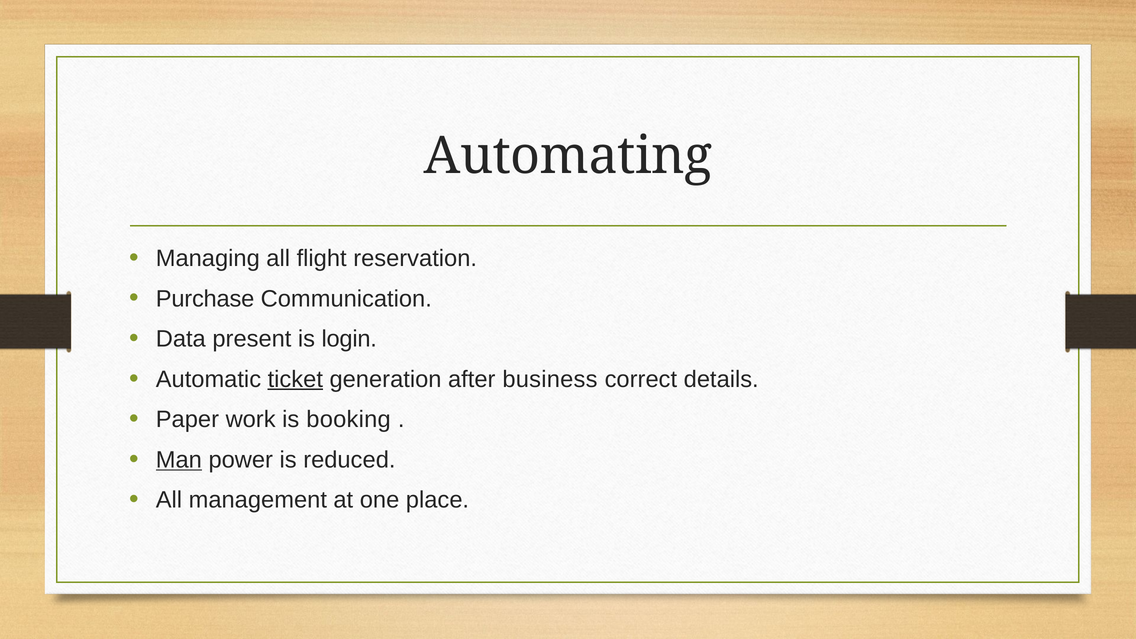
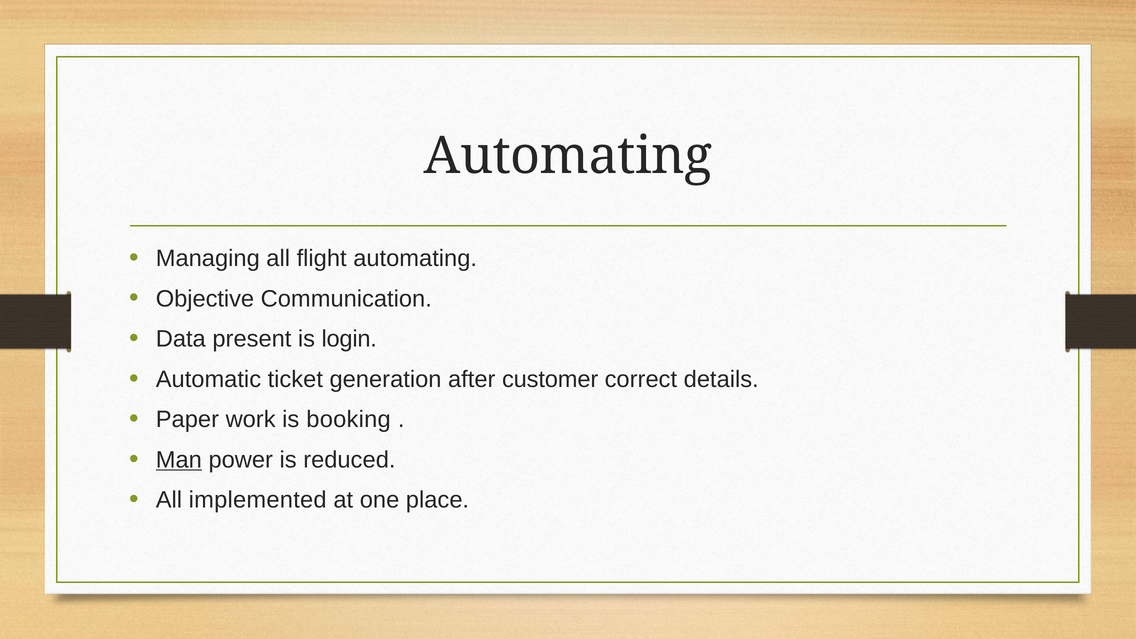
flight reservation: reservation -> automating
Purchase: Purchase -> Objective
ticket underline: present -> none
business: business -> customer
management: management -> implemented
